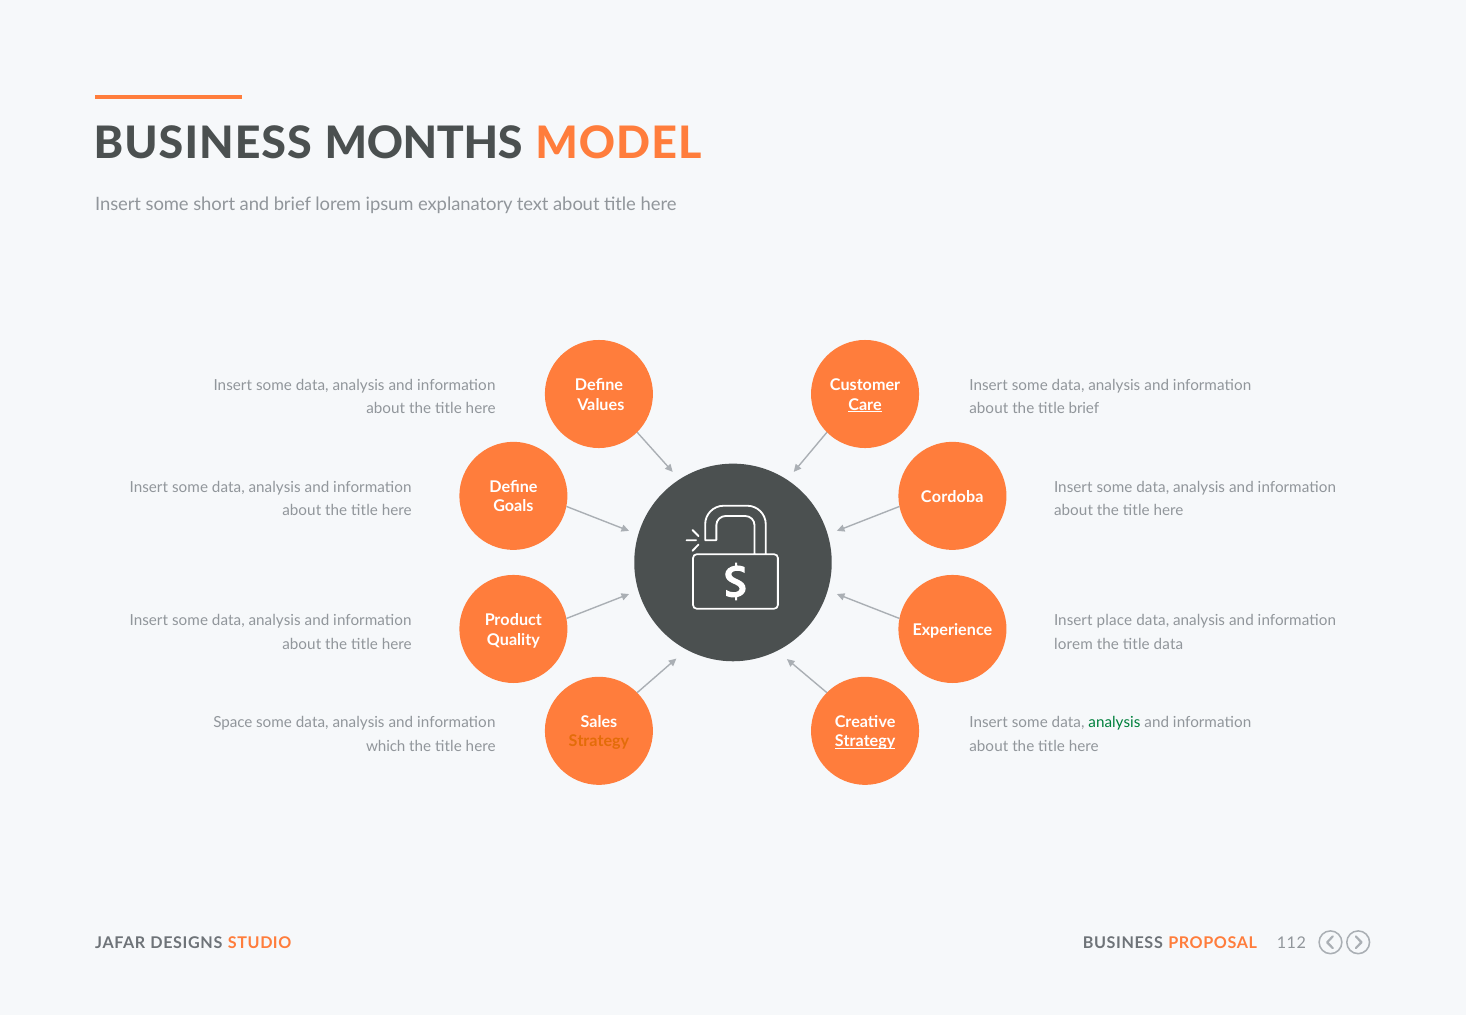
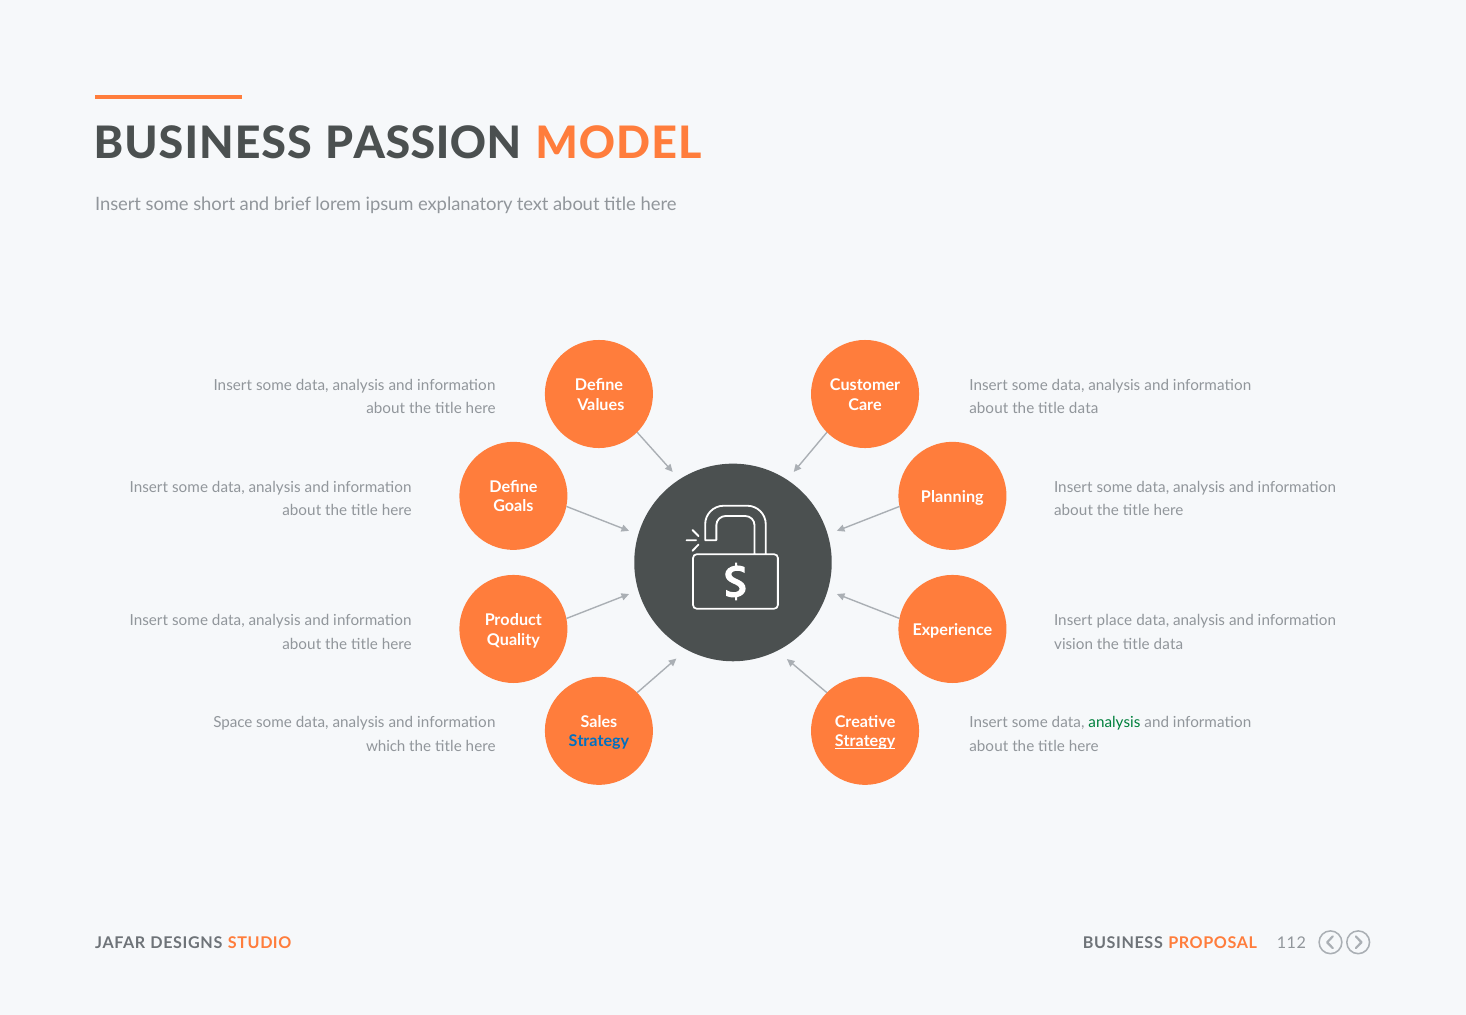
MONTHS: MONTHS -> PASSION
Care underline: present -> none
about the title brief: brief -> data
Cordoba: Cordoba -> Planning
lorem at (1074, 644): lorem -> vision
Strategy at (599, 741) colour: orange -> blue
